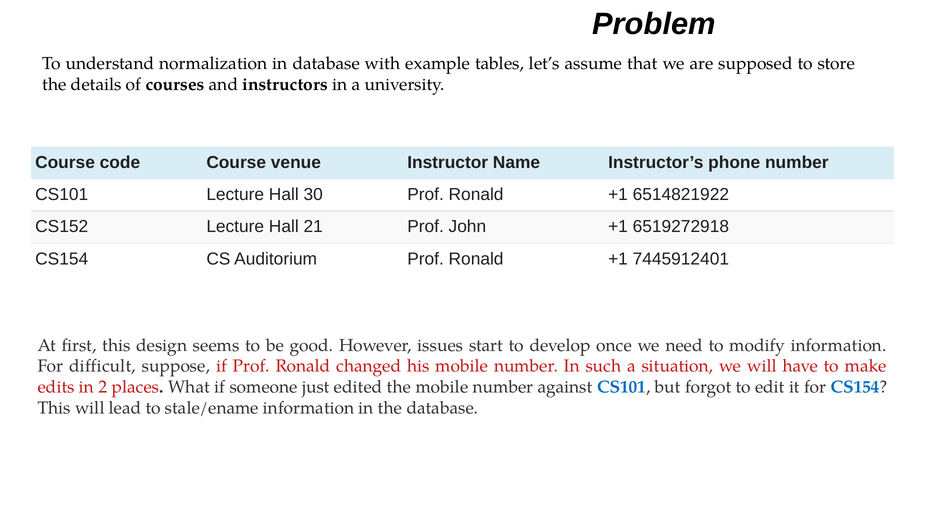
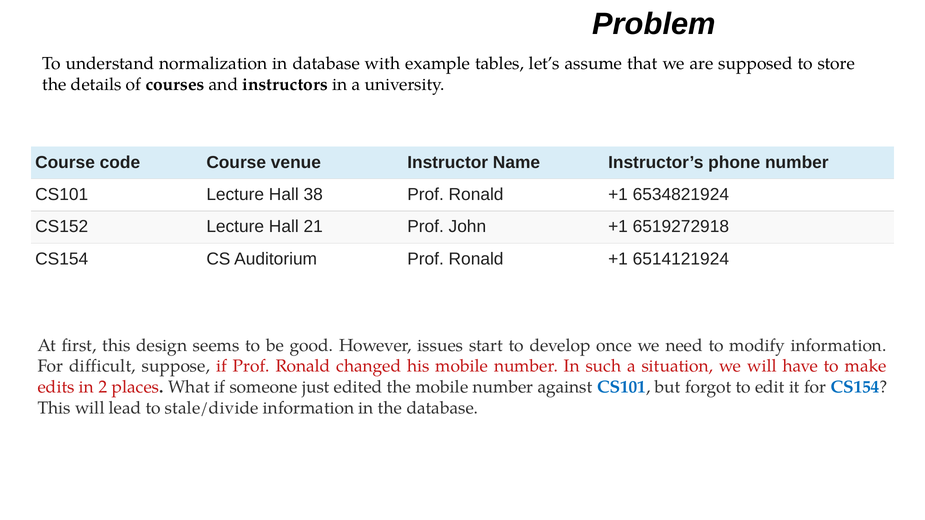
30: 30 -> 38
6514821922: 6514821922 -> 6534821924
7445912401: 7445912401 -> 6514121924
stale/ename: stale/ename -> stale/divide
